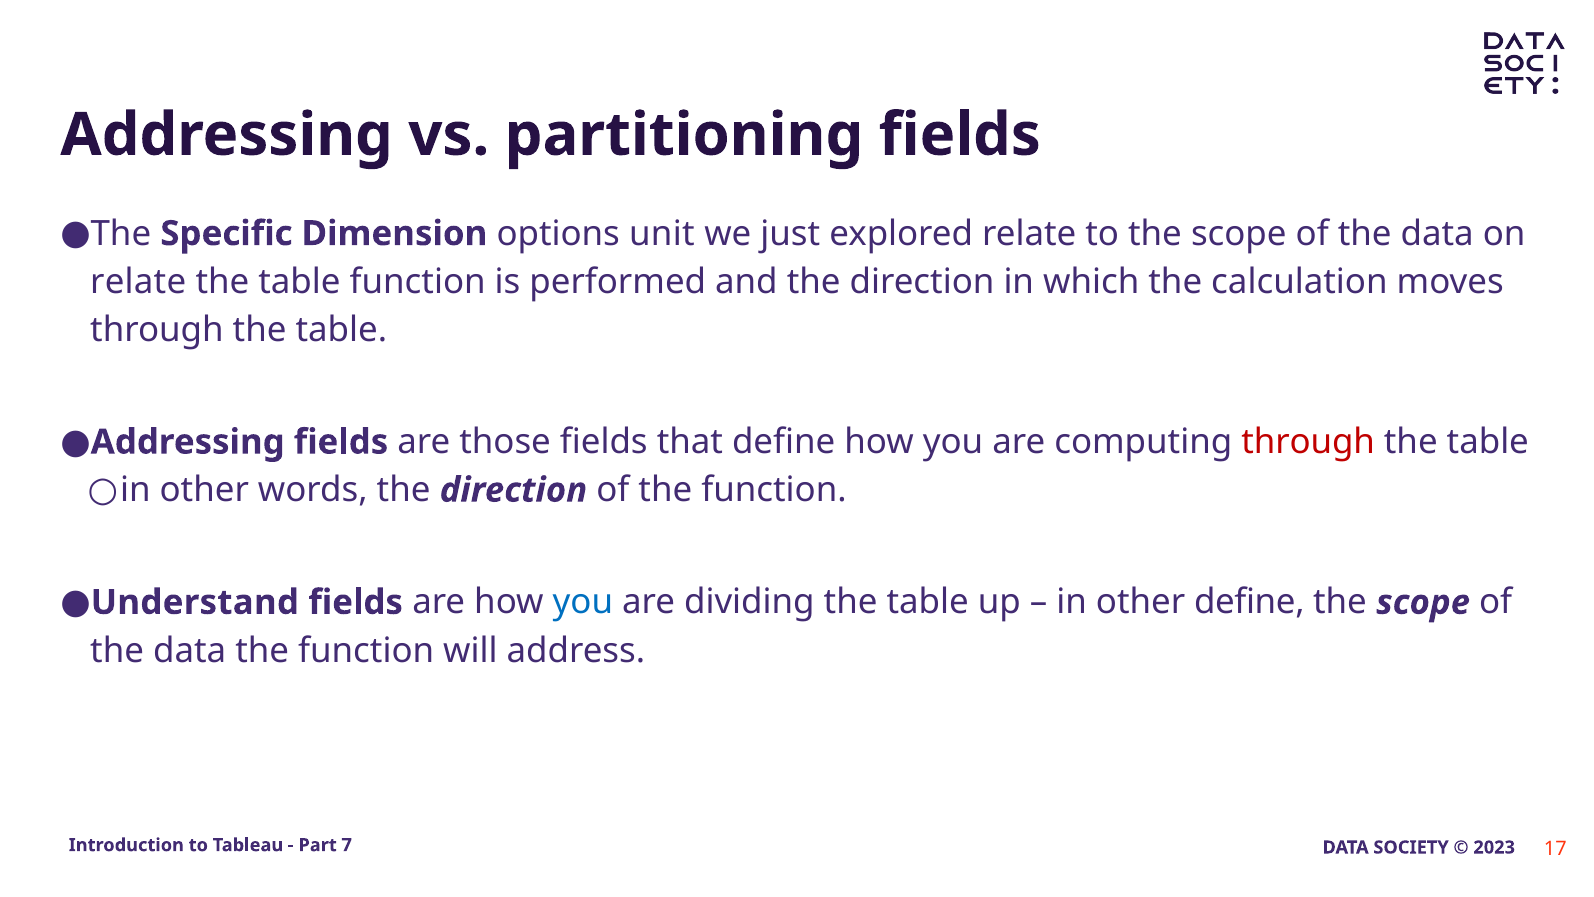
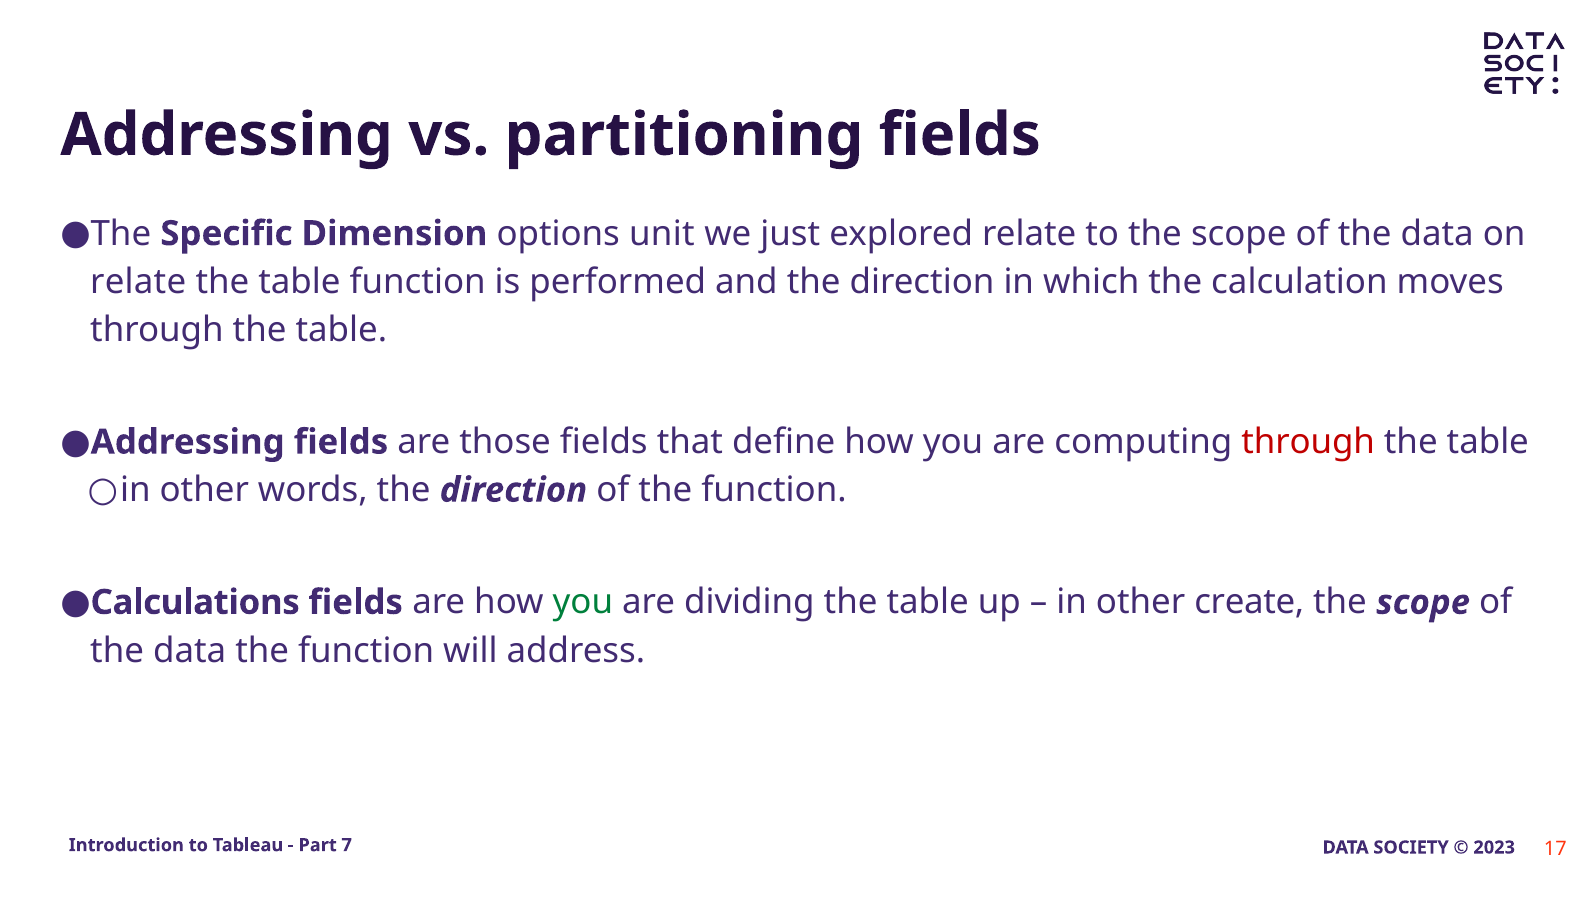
Understand: Understand -> Calculations
you at (583, 602) colour: blue -> green
other define: define -> create
